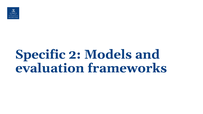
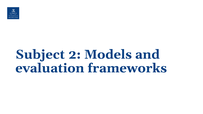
Specific: Specific -> Subject
